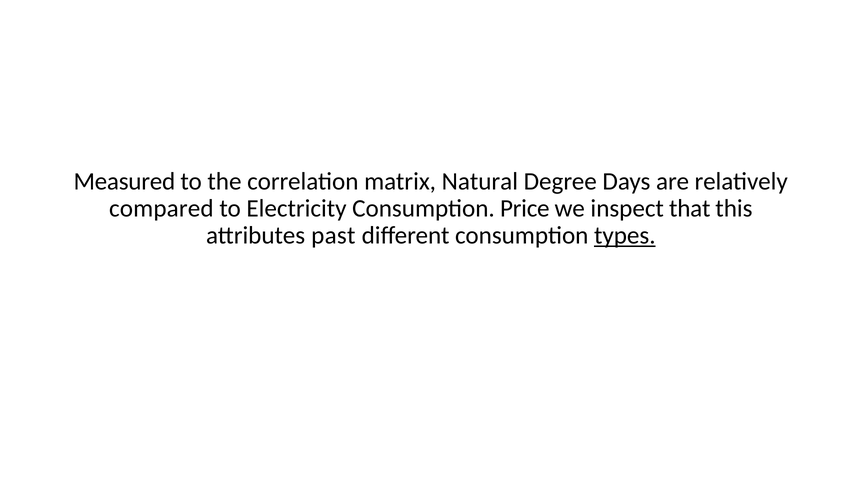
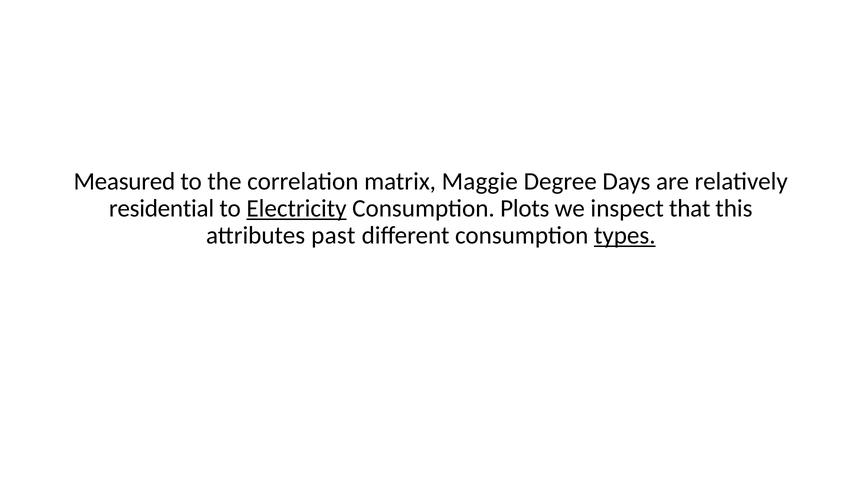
Natural: Natural -> Maggie
compared: compared -> residential
Electricity underline: none -> present
Price: Price -> Plots
